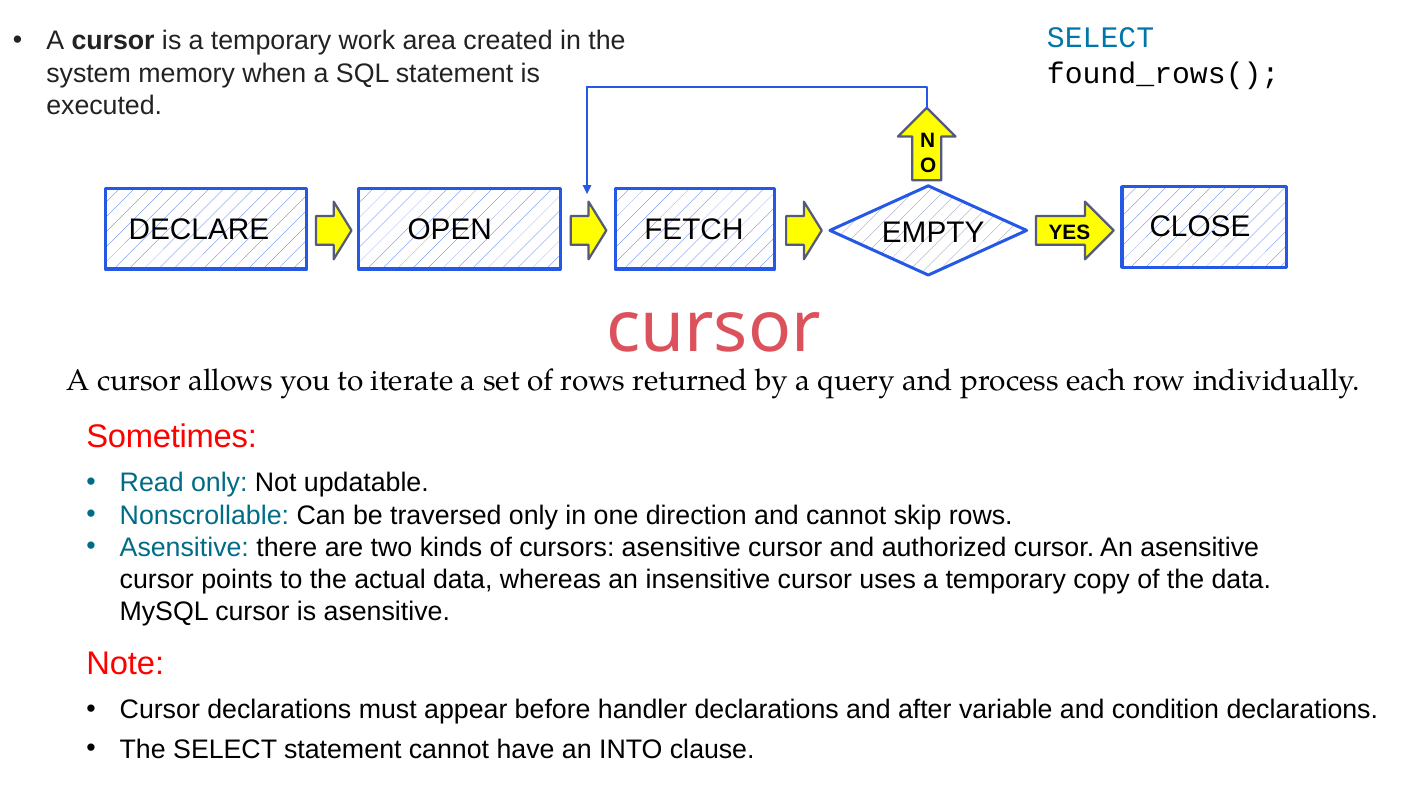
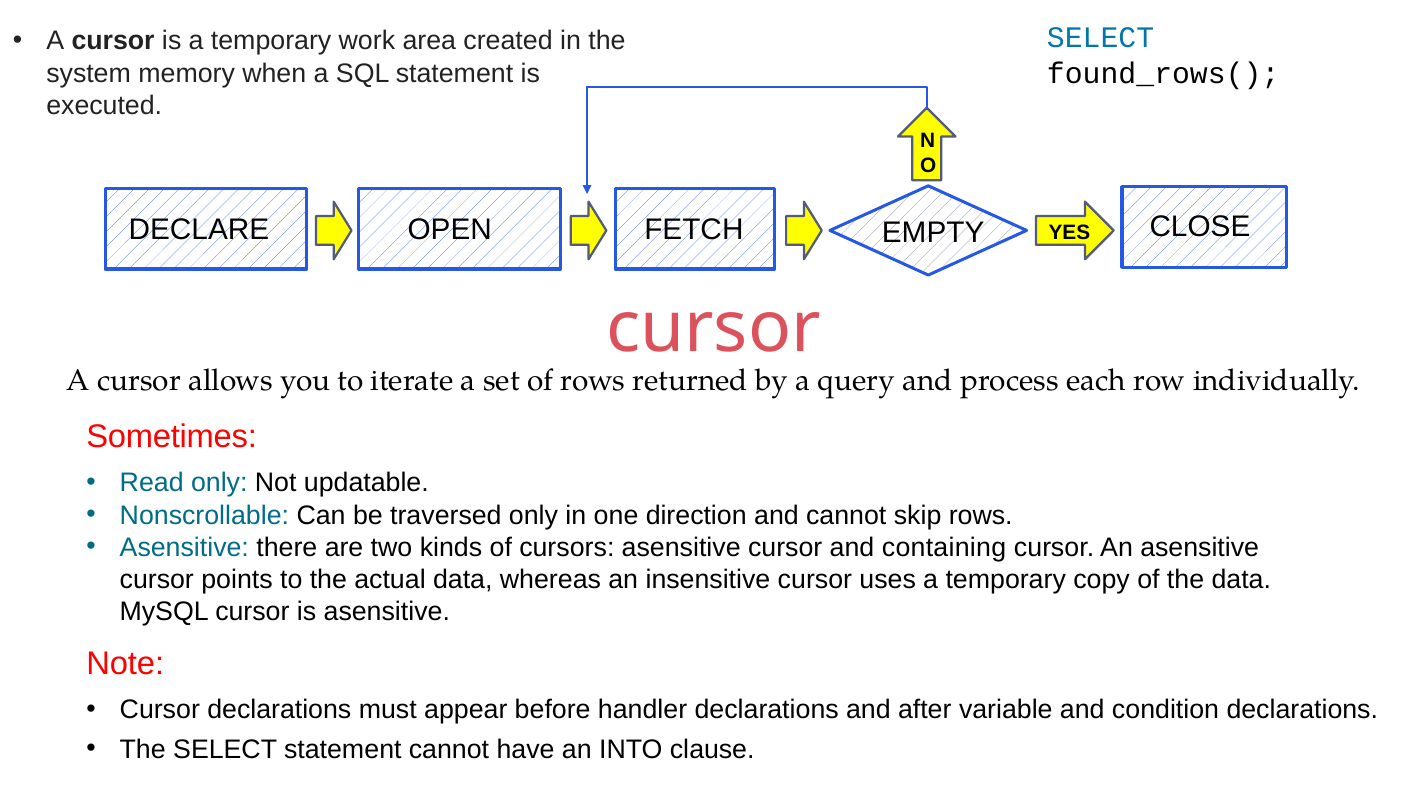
authorized: authorized -> containing
